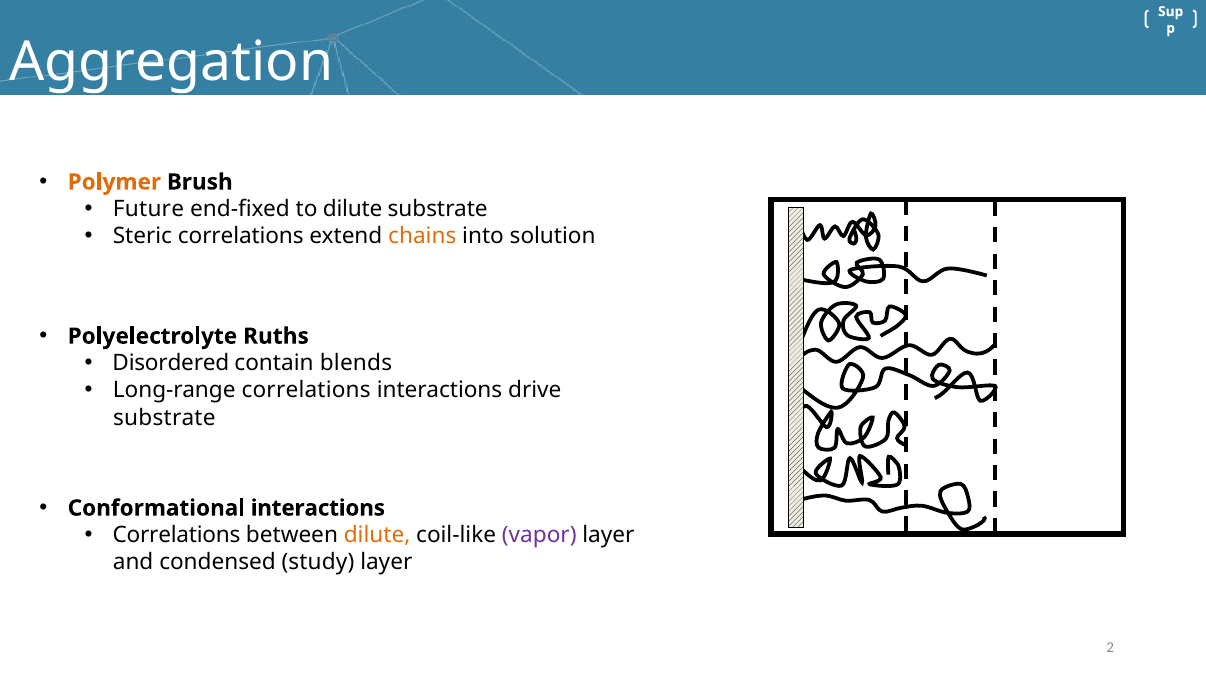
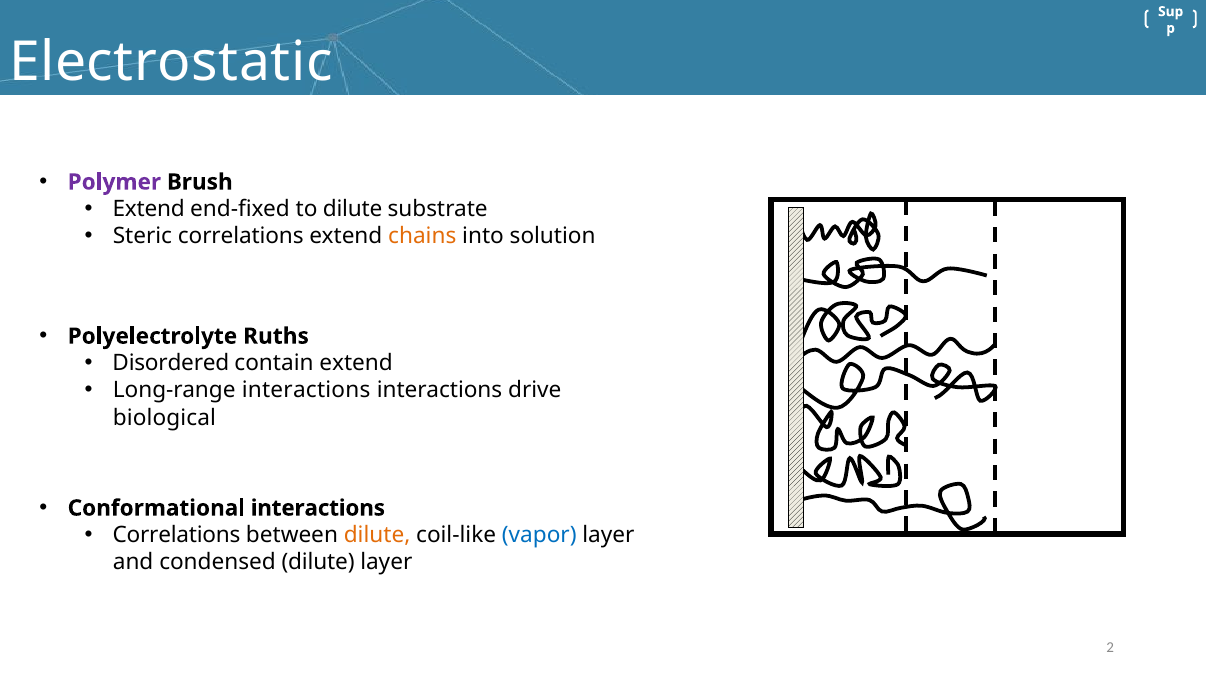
Aggregation: Aggregation -> Electrostatic
Polymer colour: orange -> purple
Future at (148, 209): Future -> Extend
contain blends: blends -> extend
Long-range correlations: correlations -> interactions
substrate at (164, 418): substrate -> biological
vapor colour: purple -> blue
condensed study: study -> dilute
